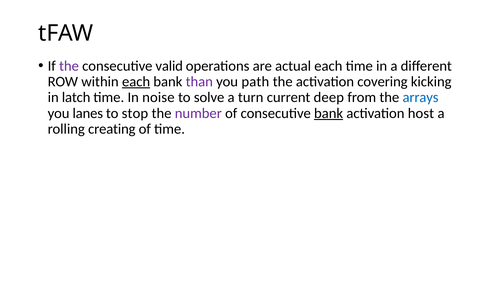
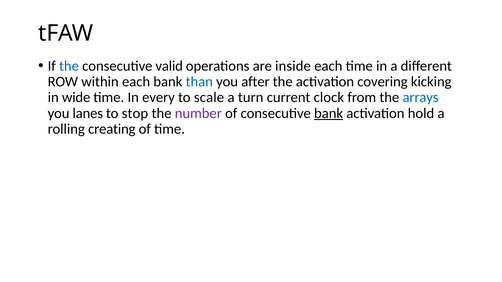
the at (69, 66) colour: purple -> blue
actual: actual -> inside
each at (136, 82) underline: present -> none
than colour: purple -> blue
path: path -> after
latch: latch -> wide
noise: noise -> every
solve: solve -> scale
deep: deep -> clock
host: host -> hold
